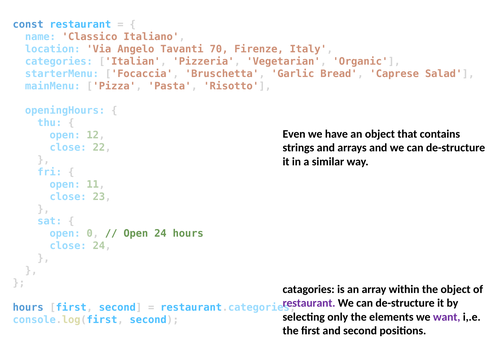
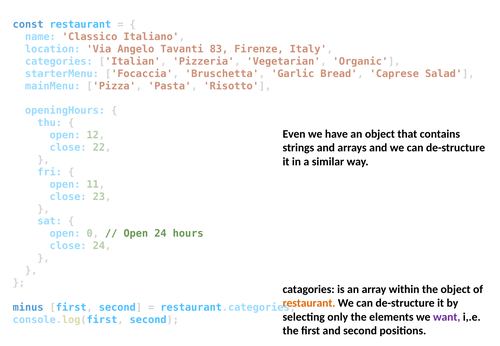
70: 70 -> 83
restaurant at (309, 303) colour: purple -> orange
hours at (28, 307): hours -> minus
